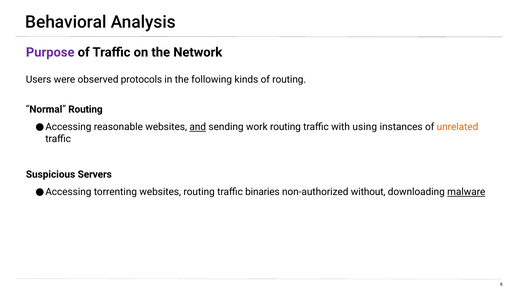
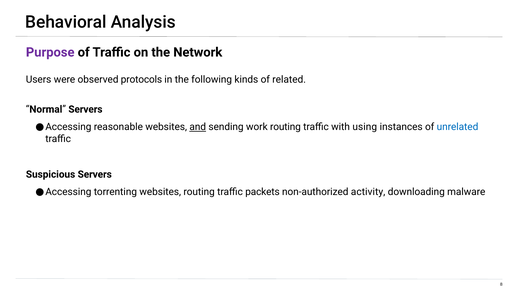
of routing: routing -> related
Normal Routing: Routing -> Servers
unrelated colour: orange -> blue
binaries: binaries -> packets
without: without -> activity
malware underline: present -> none
